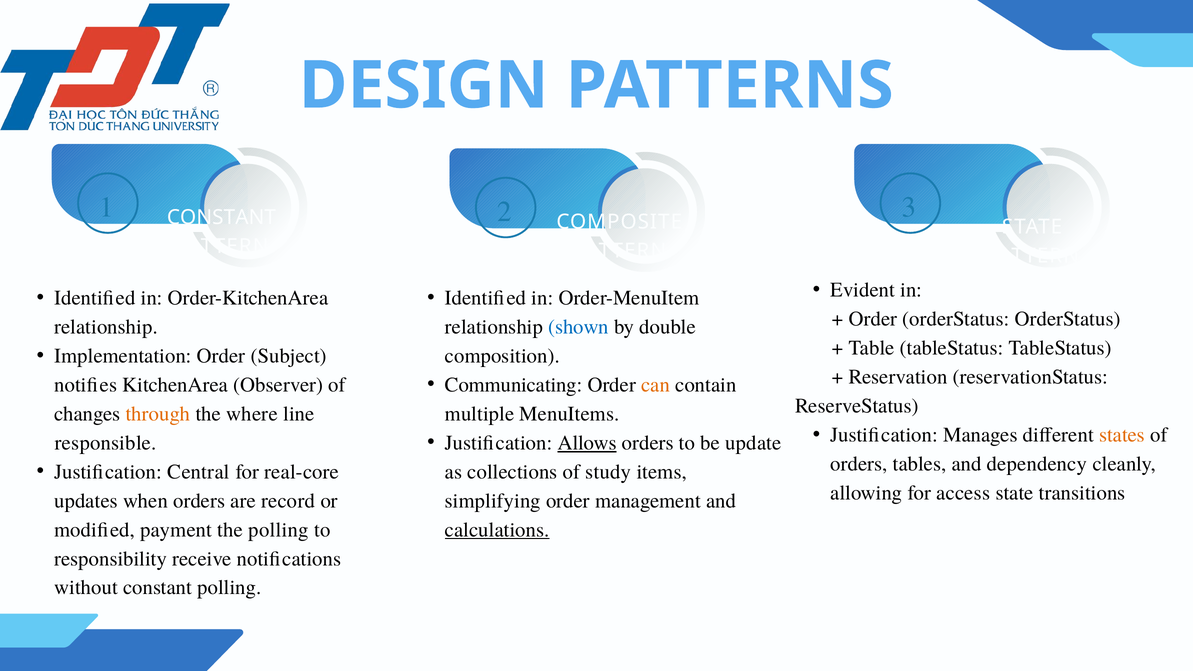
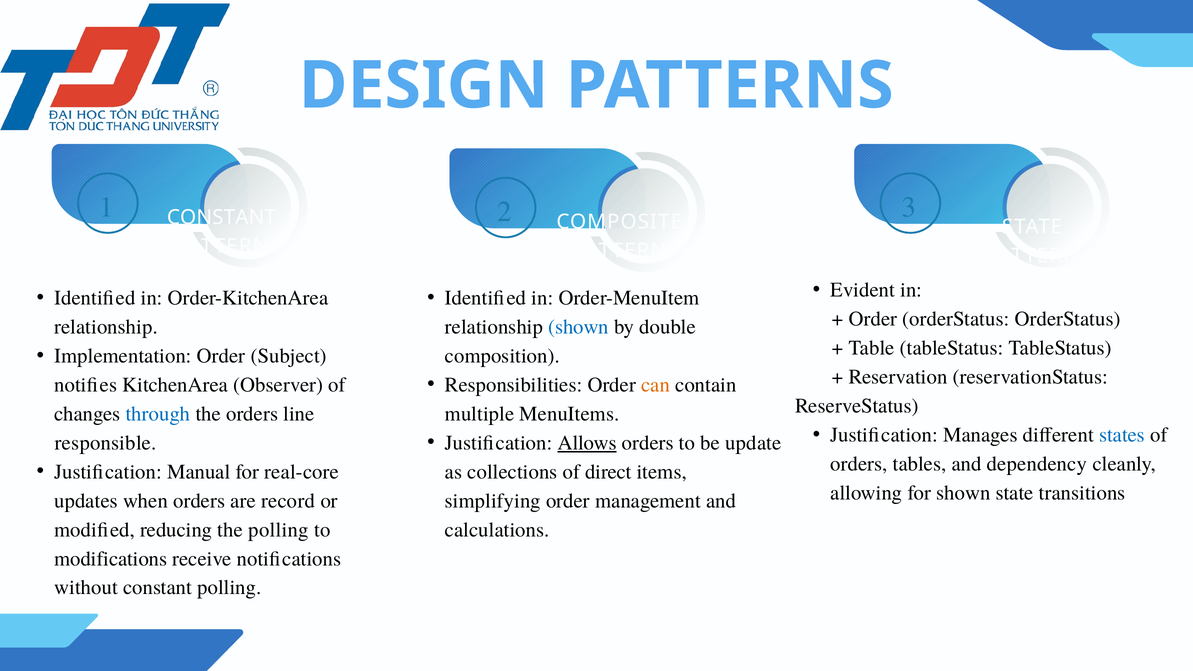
Communicating: Communicating -> Responsibilities
through colour: orange -> blue
the where: where -> orders
states colour: orange -> blue
Central: Central -> Manual
study: study -> direct
for access: access -> shown
payment: payment -> reducing
calculations underline: present -> none
responsibility: responsibility -> modifications
